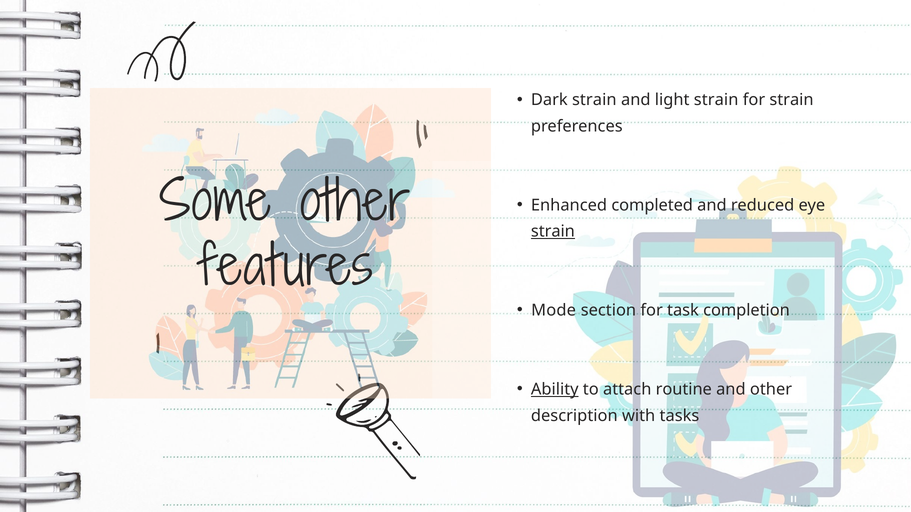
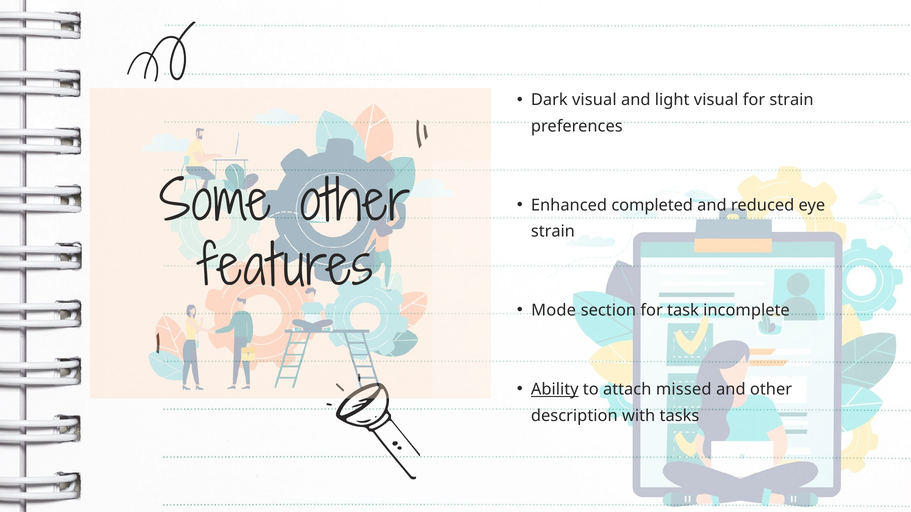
Dark strain: strain -> visual
light strain: strain -> visual
strain at (553, 232) underline: present -> none
completion: completion -> incomplete
routine: routine -> missed
